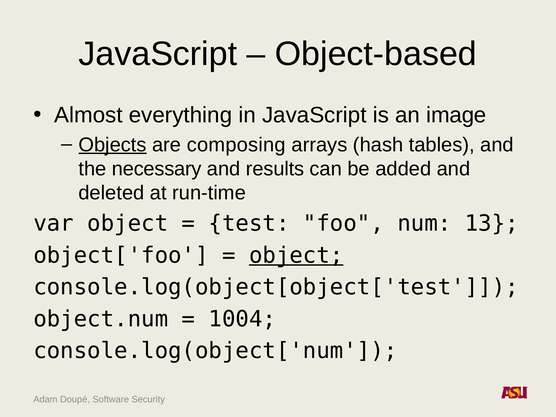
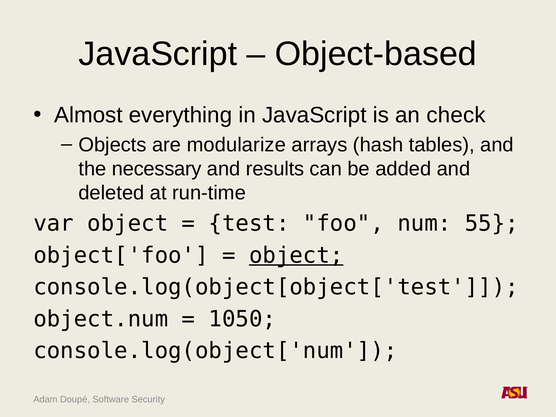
image: image -> check
Objects underline: present -> none
composing: composing -> modularize
13: 13 -> 55
1004: 1004 -> 1050
